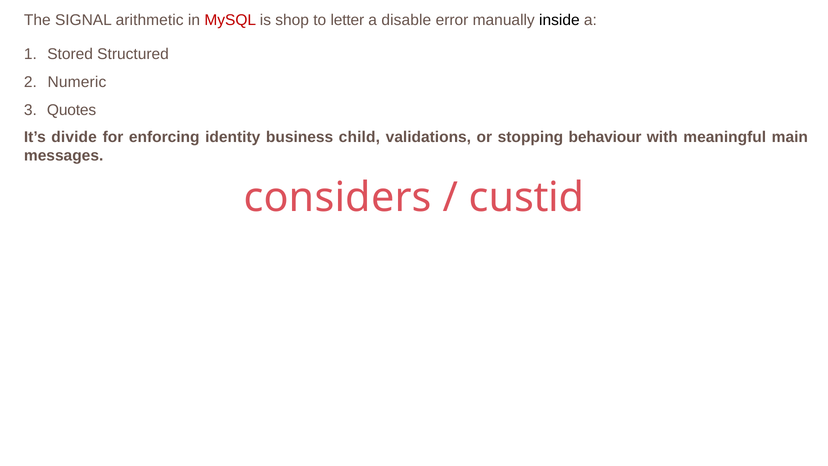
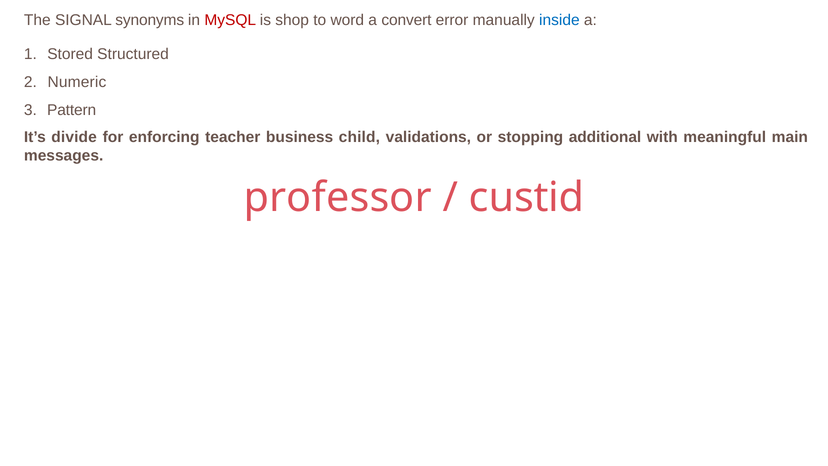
arithmetic: arithmetic -> synonyms
letter: letter -> word
disable: disable -> convert
inside colour: black -> blue
Quotes: Quotes -> Pattern
identity: identity -> teacher
behaviour: behaviour -> additional
considers: considers -> professor
